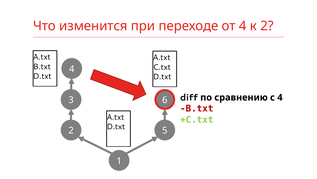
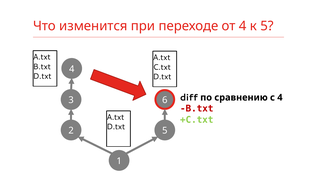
к 2: 2 -> 5
